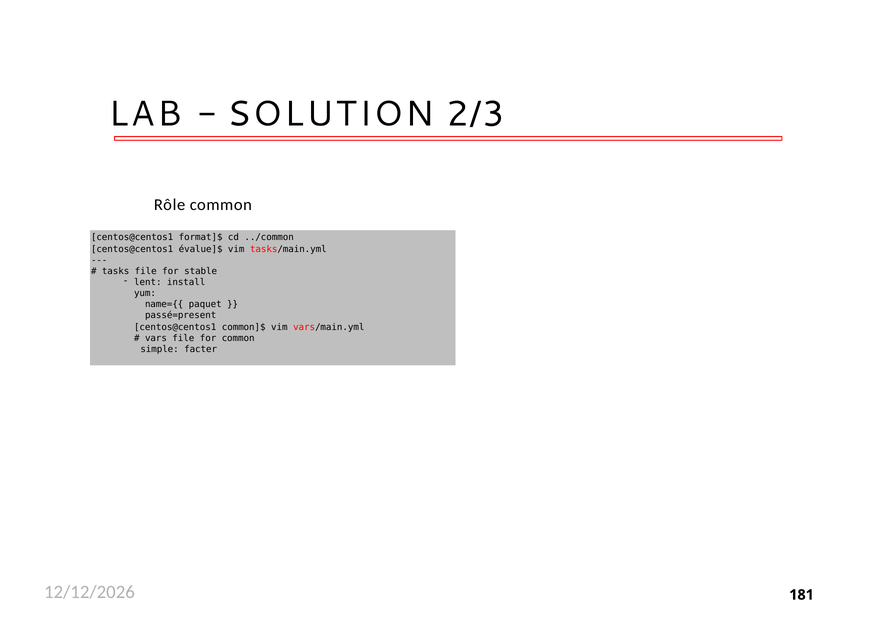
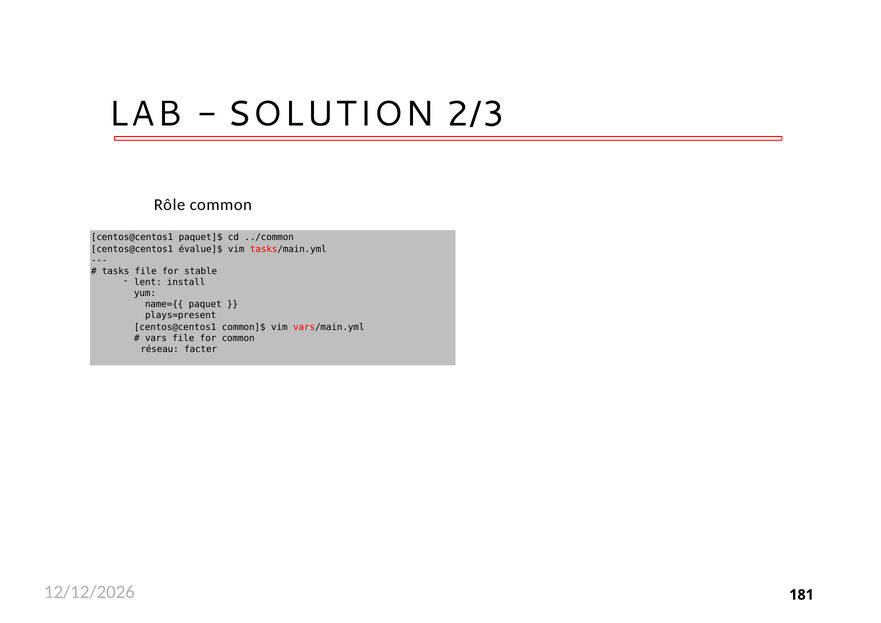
format]$: format]$ -> paquet]$
passé=present: passé=present -> plays=present
simple: simple -> réseau
